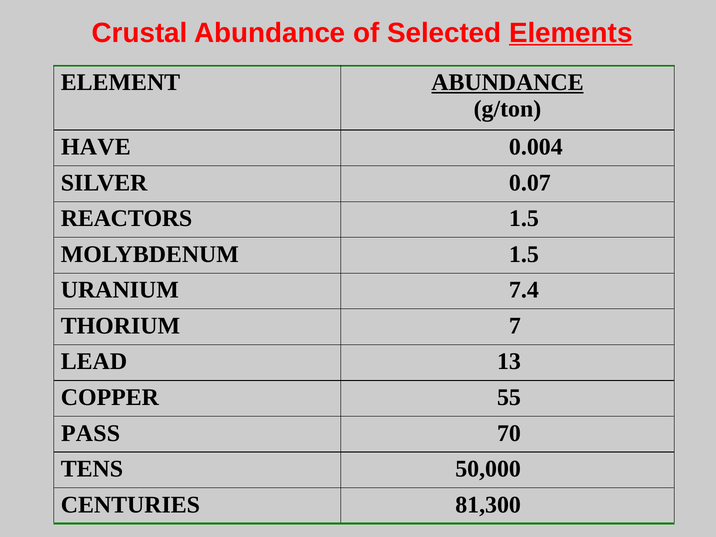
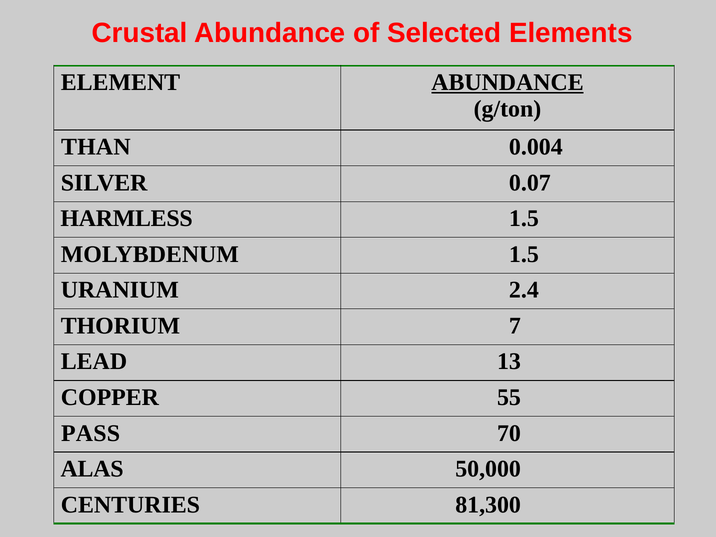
Elements underline: present -> none
HAVE: HAVE -> THAN
REACTORS: REACTORS -> HARMLESS
7.4: 7.4 -> 2.4
TENS: TENS -> ALAS
